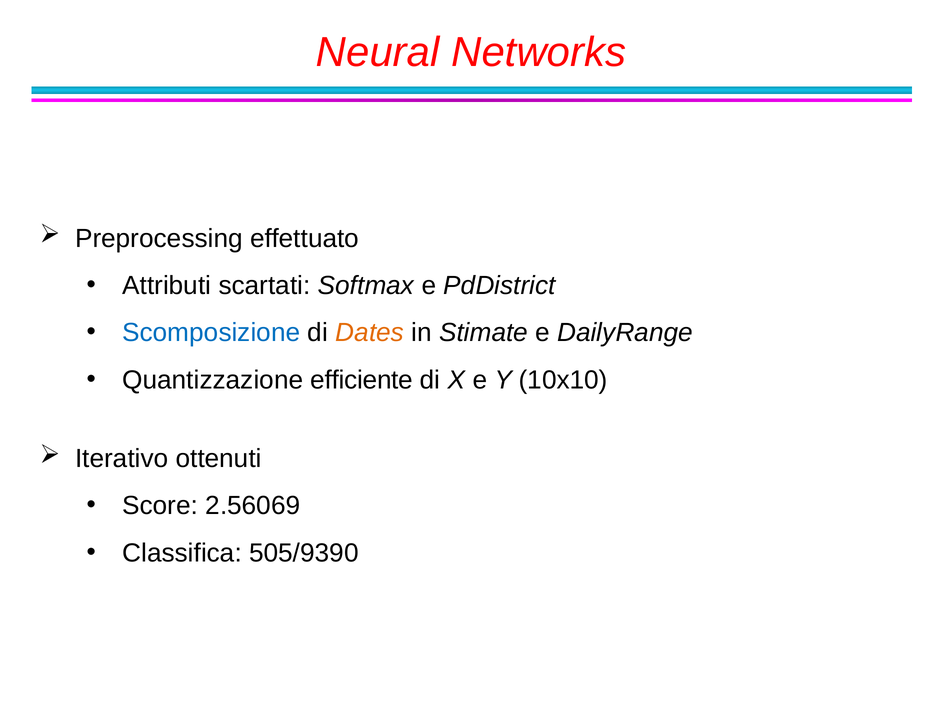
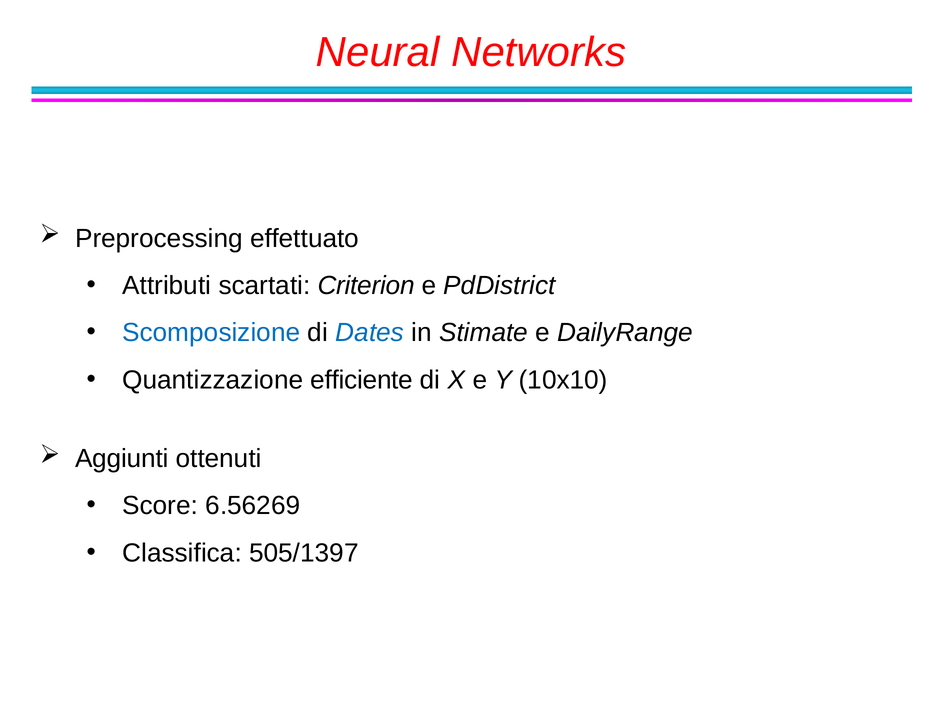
Softmax: Softmax -> Criterion
Dates colour: orange -> blue
Iterativo: Iterativo -> Aggiunti
2.56069: 2.56069 -> 6.56269
505/9390: 505/9390 -> 505/1397
